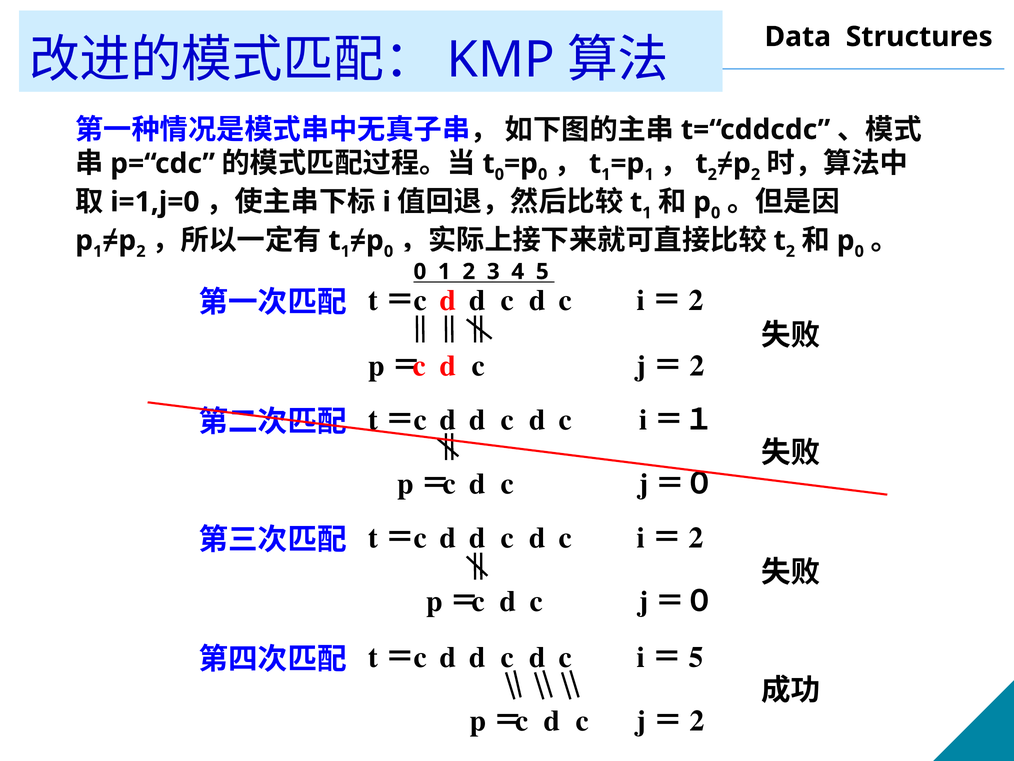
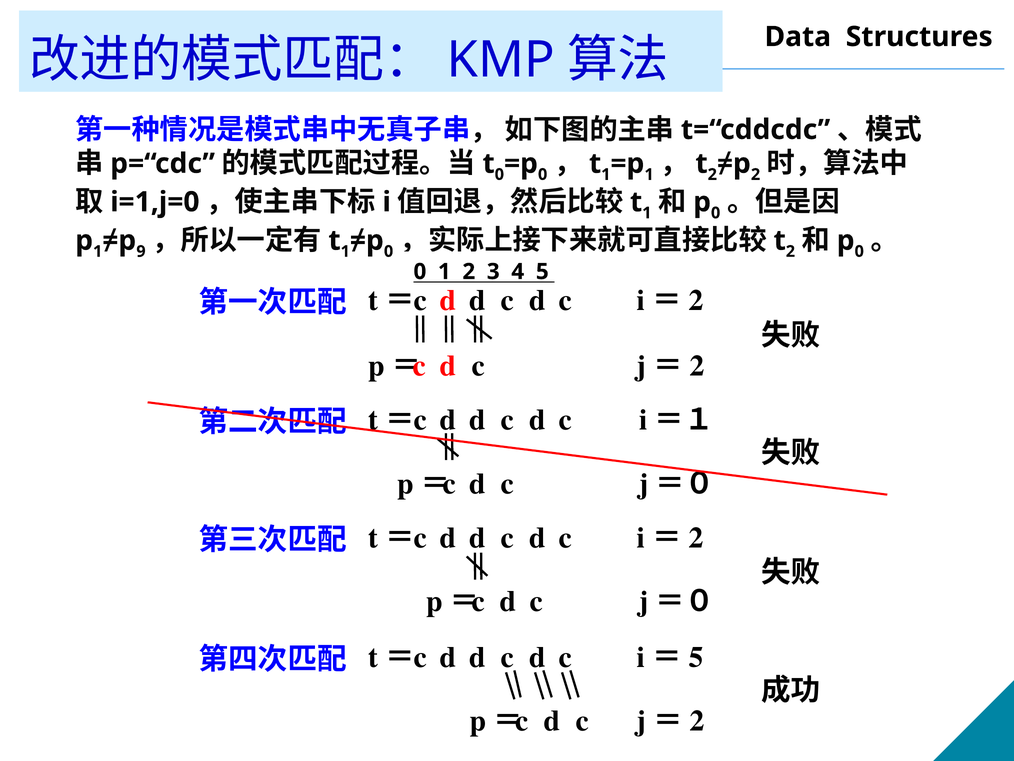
2 at (141, 251): 2 -> 9
